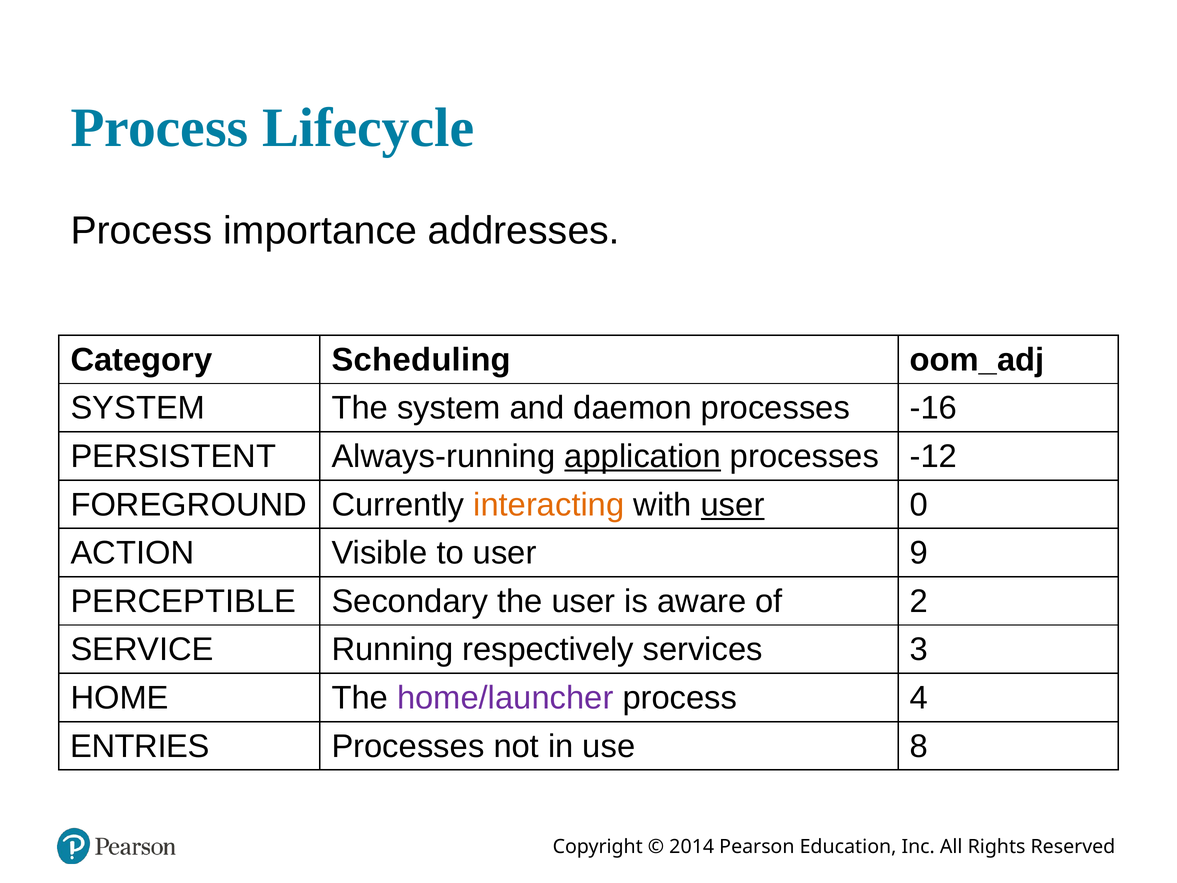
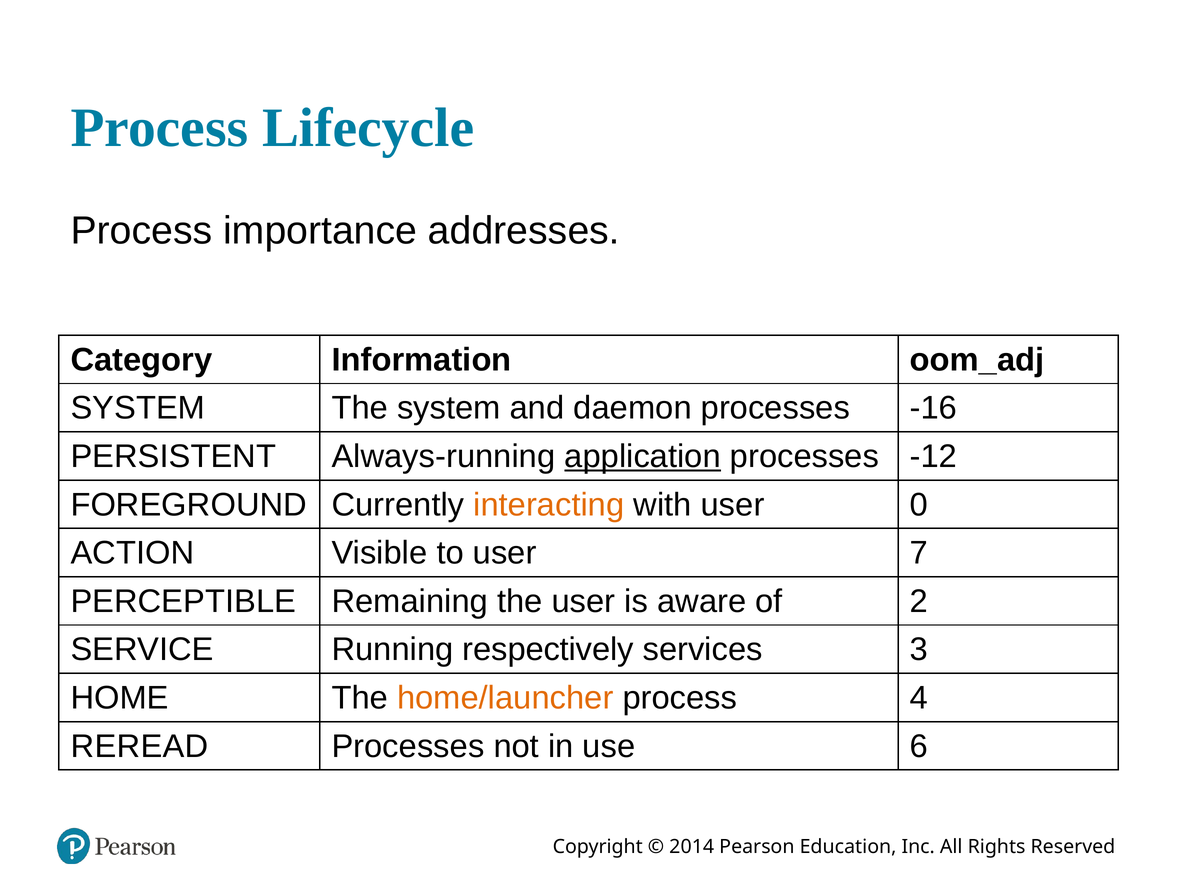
Scheduling: Scheduling -> Information
user at (733, 505) underline: present -> none
9: 9 -> 7
Secondary: Secondary -> Remaining
home/launcher colour: purple -> orange
ENTRIES: ENTRIES -> REREAD
8: 8 -> 6
